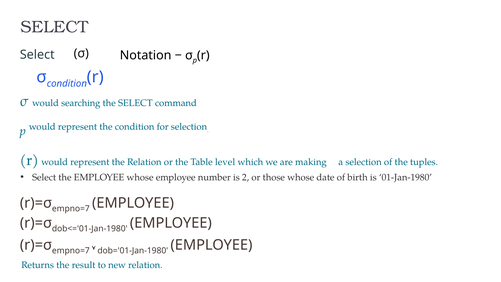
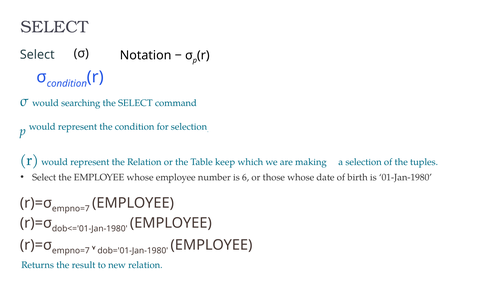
level: level -> keep
2: 2 -> 6
